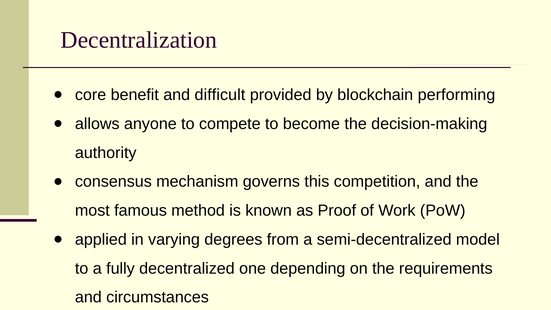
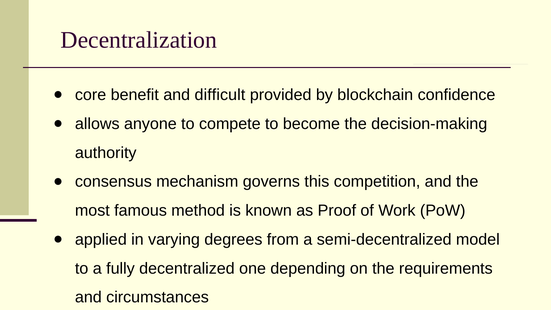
performing: performing -> confidence
